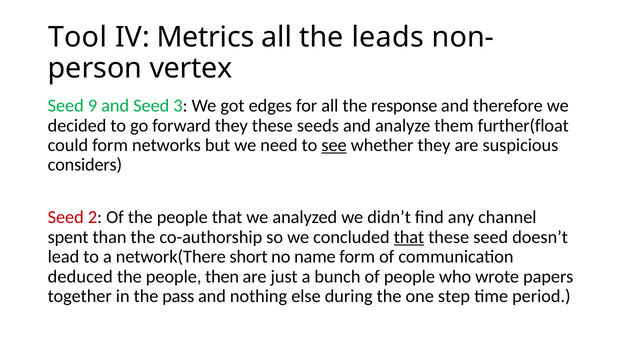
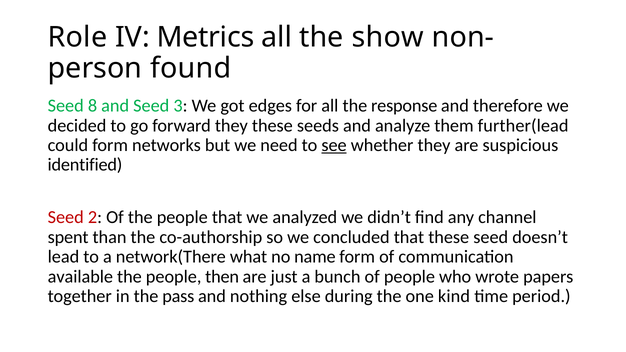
Tool: Tool -> Role
leads: leads -> show
vertex: vertex -> found
9: 9 -> 8
further(float: further(float -> further(lead
considers: considers -> identified
that at (409, 237) underline: present -> none
short: short -> what
deduced: deduced -> available
step: step -> kind
